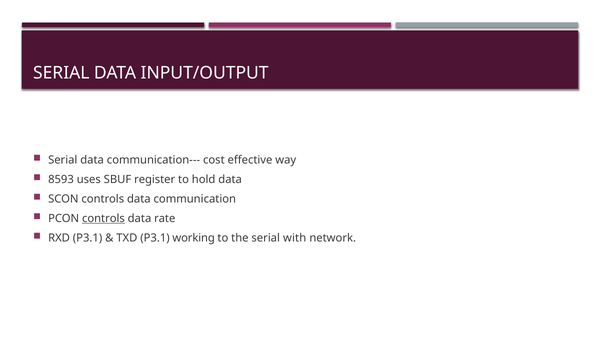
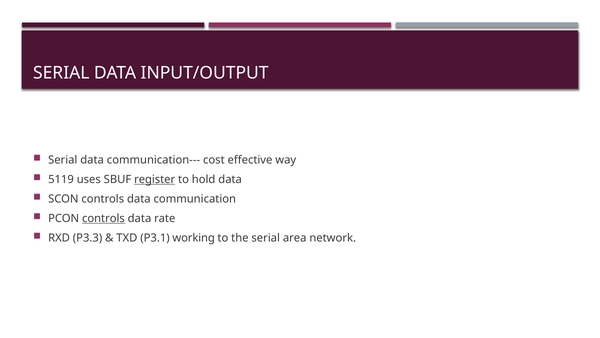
8593: 8593 -> 5119
register underline: none -> present
RXD P3.1: P3.1 -> P3.3
with: with -> area
